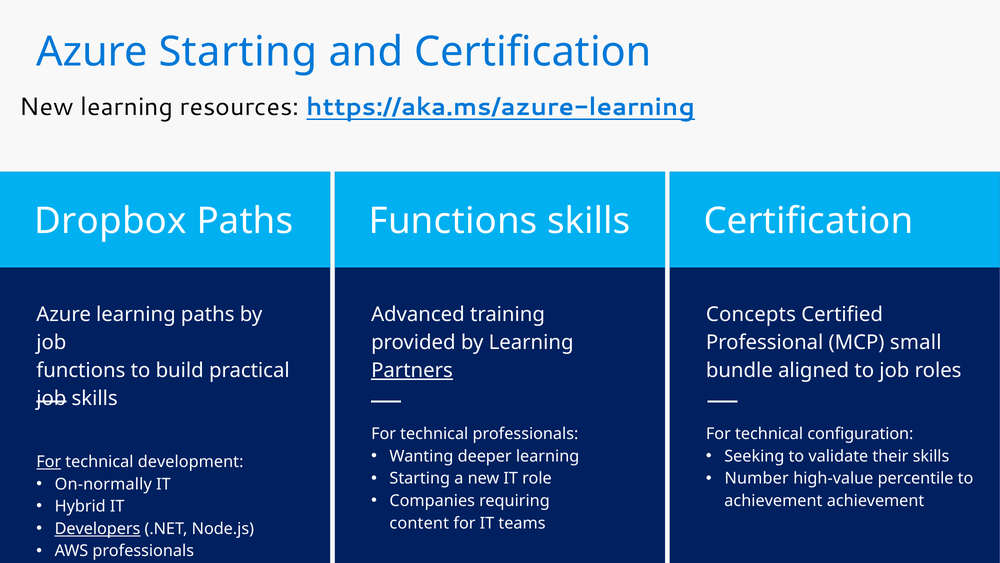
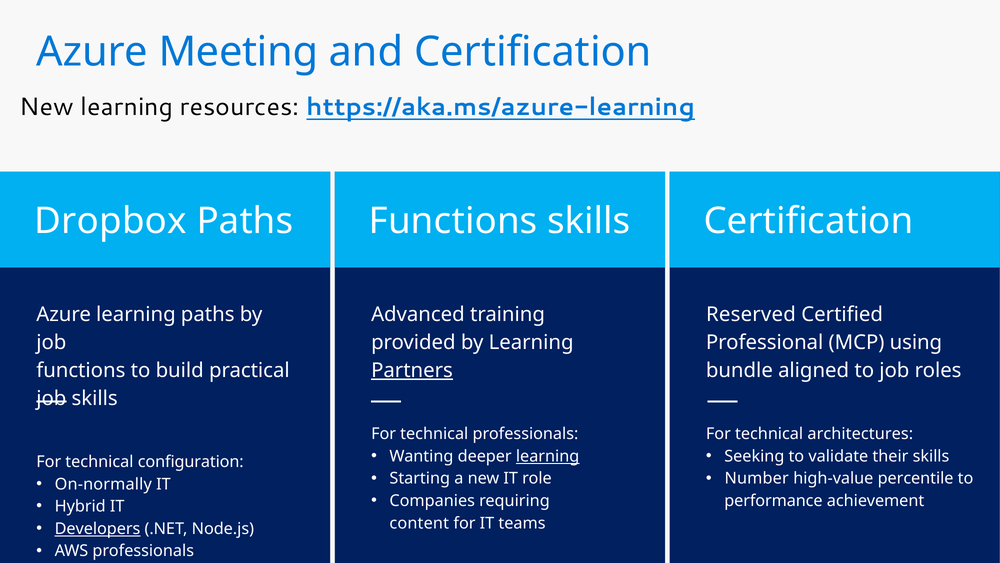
Azure Starting: Starting -> Meeting
Concepts: Concepts -> Reserved
small: small -> using
configuration: configuration -> architectures
learning at (548, 456) underline: none -> present
For at (49, 462) underline: present -> none
development: development -> configuration
achievement at (773, 500): achievement -> performance
